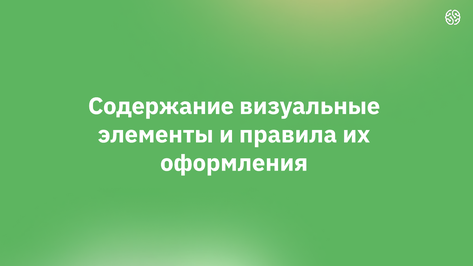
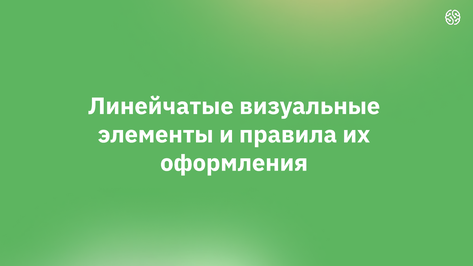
Содержание: Содержание -> Линейчатые
